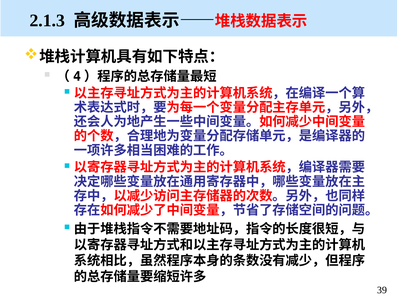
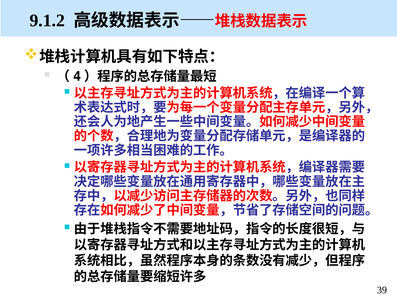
2.1.3: 2.1.3 -> 9.1.2
